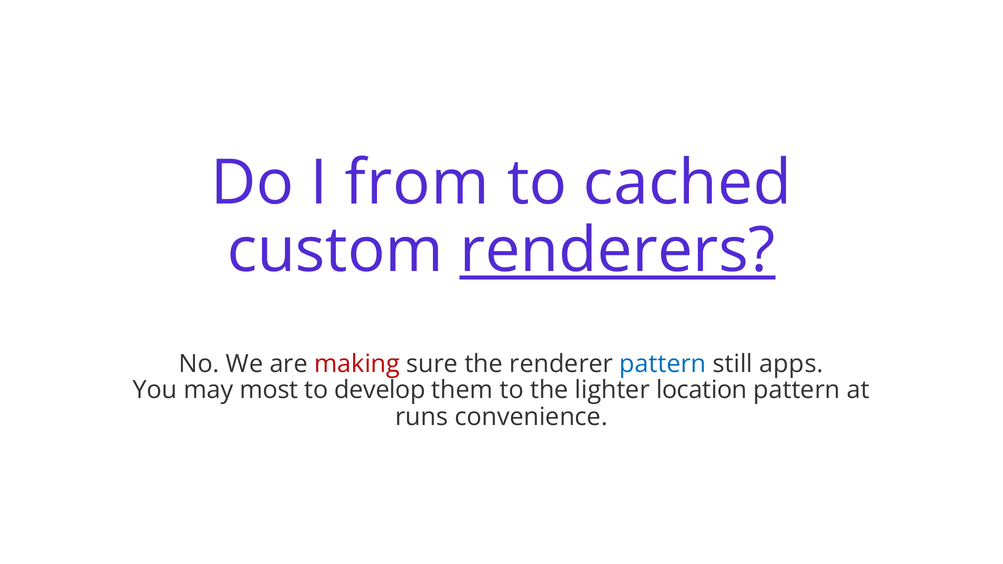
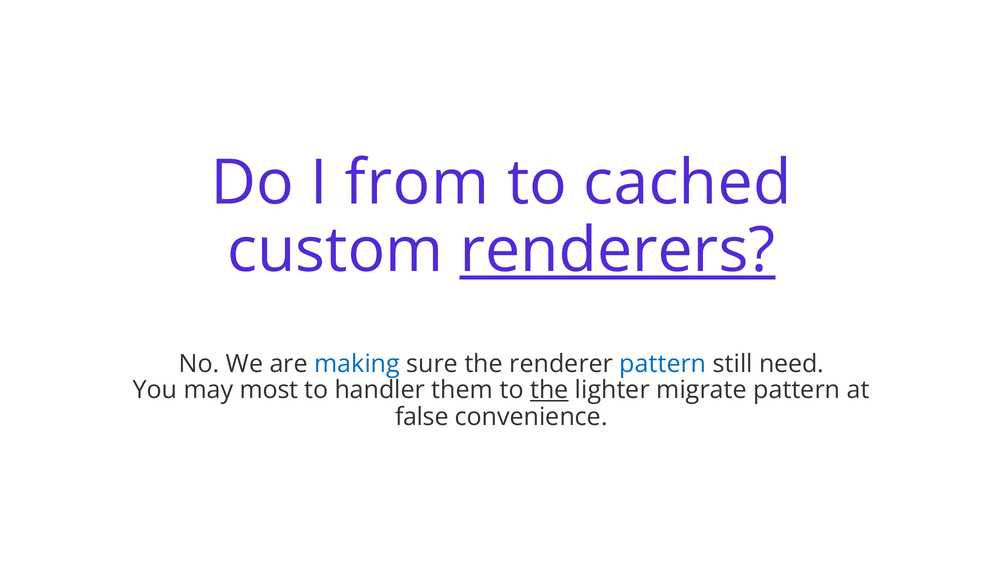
making colour: red -> blue
apps: apps -> need
develop: develop -> handler
the at (549, 390) underline: none -> present
location: location -> migrate
runs: runs -> false
